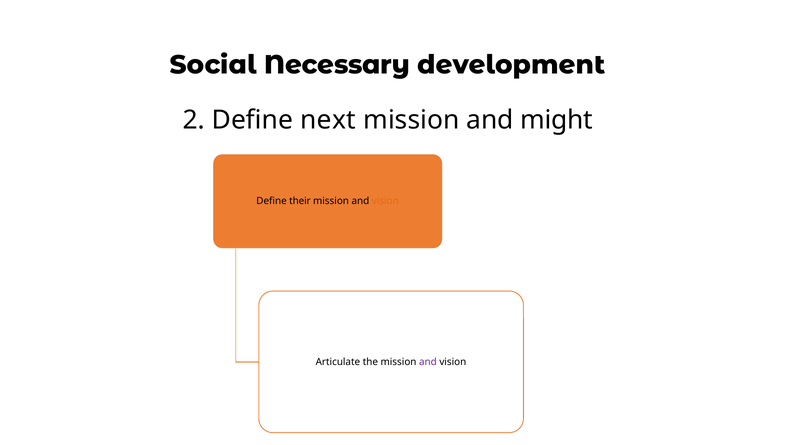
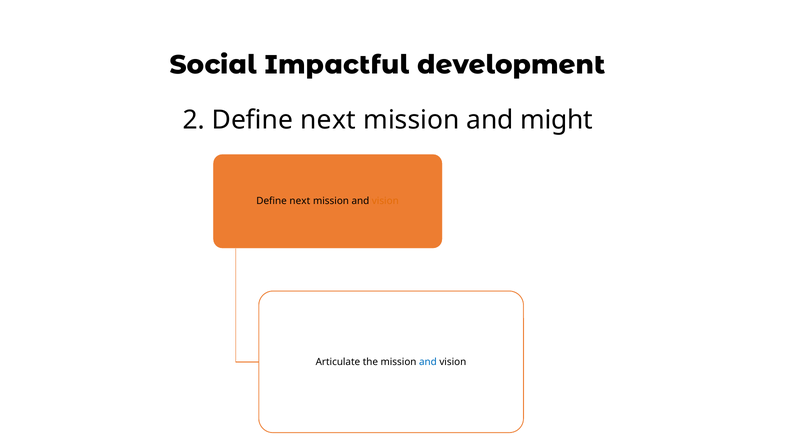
Necessary: Necessary -> Impactful
their at (300, 201): their -> next
and at (428, 362) colour: purple -> blue
